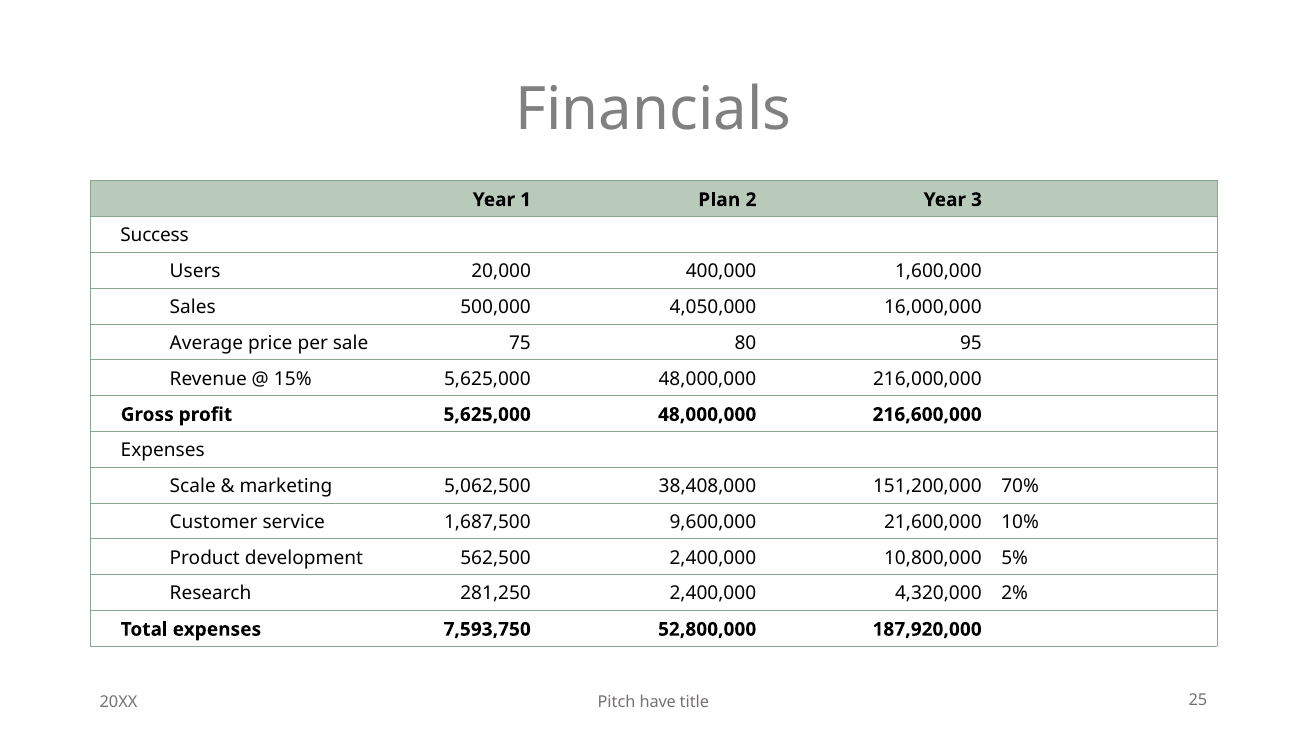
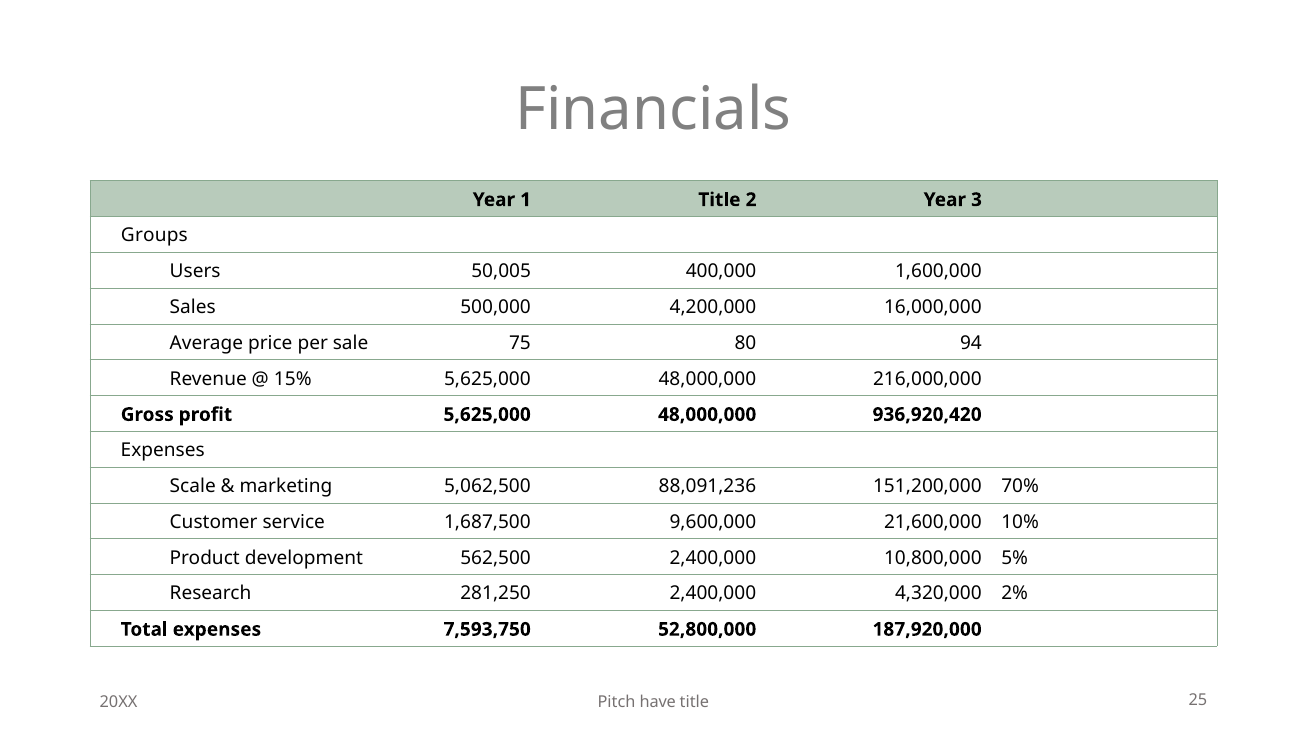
1 Plan: Plan -> Title
Success: Success -> Groups
20,000: 20,000 -> 50,005
4,050,000: 4,050,000 -> 4,200,000
95: 95 -> 94
216,600,000: 216,600,000 -> 936,920,420
38,408,000: 38,408,000 -> 88,091,236
